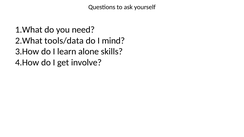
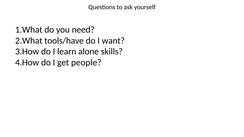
tools/data: tools/data -> tools/have
mind: mind -> want
involve: involve -> people
